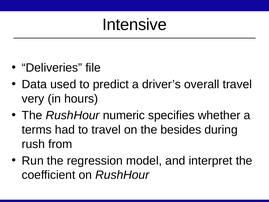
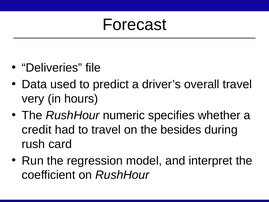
Intensive: Intensive -> Forecast
terms: terms -> credit
from: from -> card
